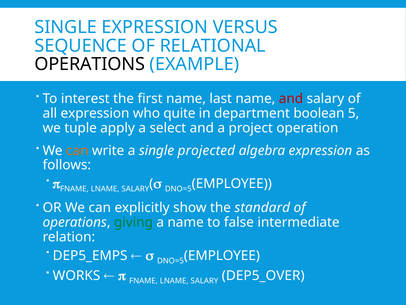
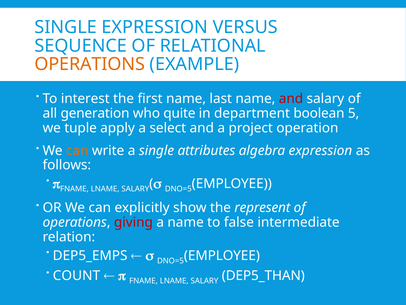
OPERATIONS at (90, 64) colour: black -> orange
all expression: expression -> generation
projected: projected -> attributes
standard: standard -> represent
giving colour: green -> red
WORKS: WORKS -> COUNT
DEP5_OVER: DEP5_OVER -> DEP5_THAN
